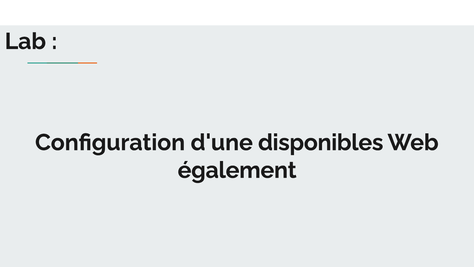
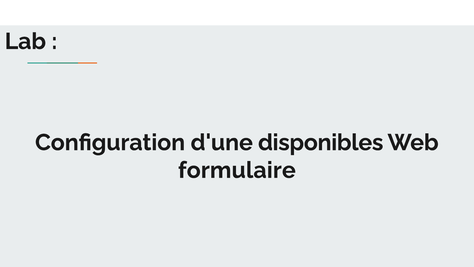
également: également -> formulaire
